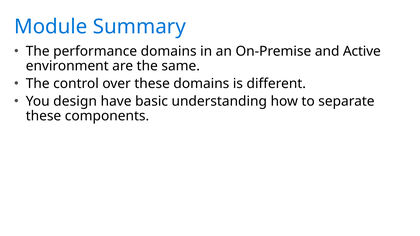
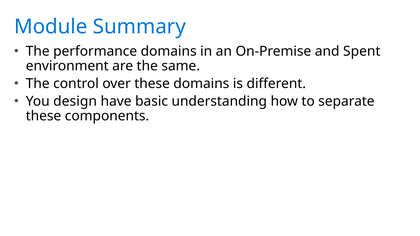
Active: Active -> Spent
